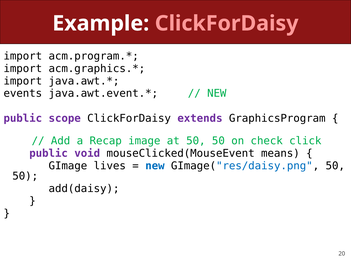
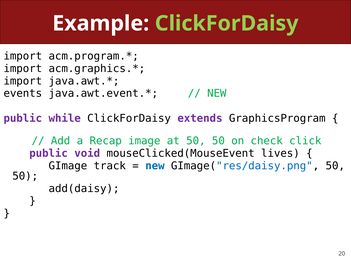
ClickForDaisy at (227, 23) colour: pink -> light green
scope: scope -> while
means: means -> lives
lives: lives -> track
